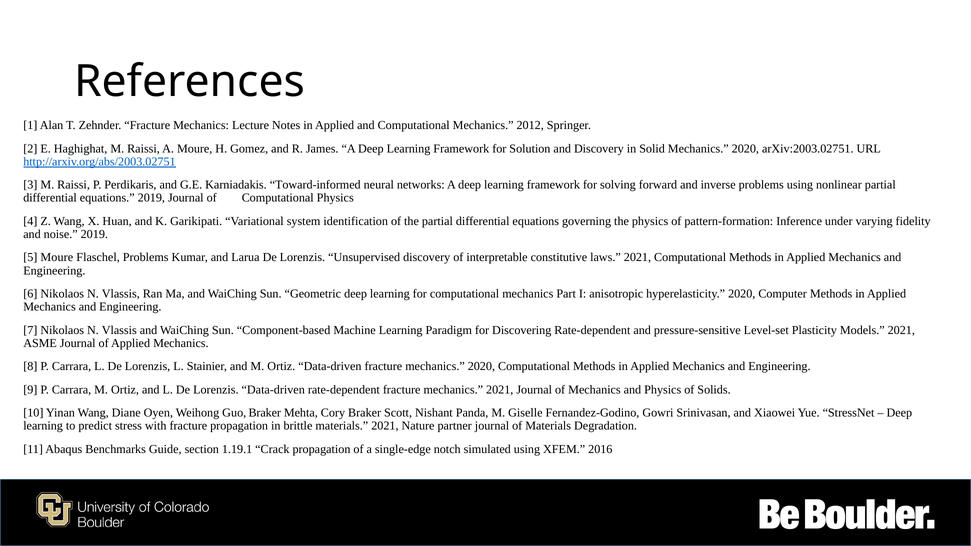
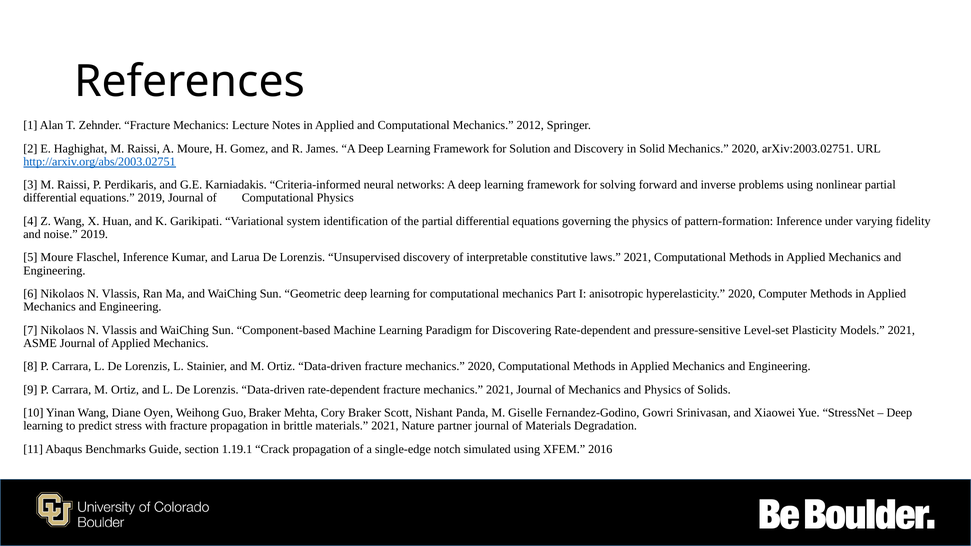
Toward-informed: Toward-informed -> Criteria-informed
Flaschel Problems: Problems -> Inference
